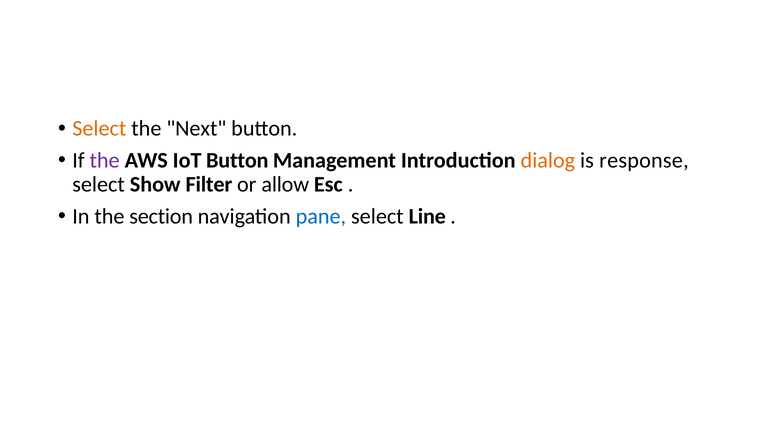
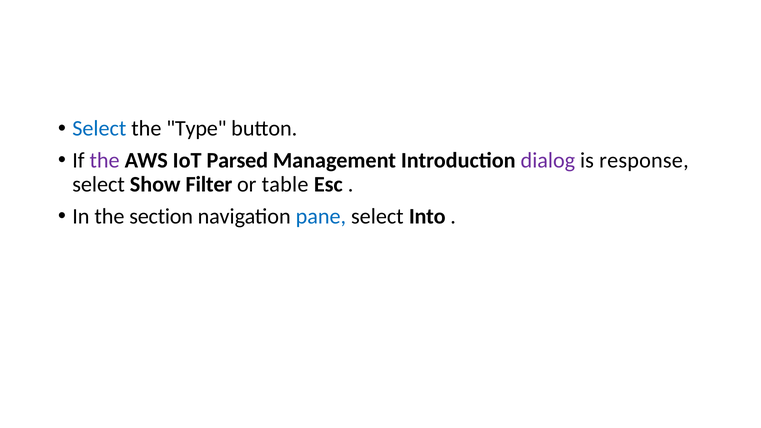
Select at (99, 129) colour: orange -> blue
Next: Next -> Type
IoT Button: Button -> Parsed
dialog colour: orange -> purple
allow: allow -> table
Line: Line -> Into
